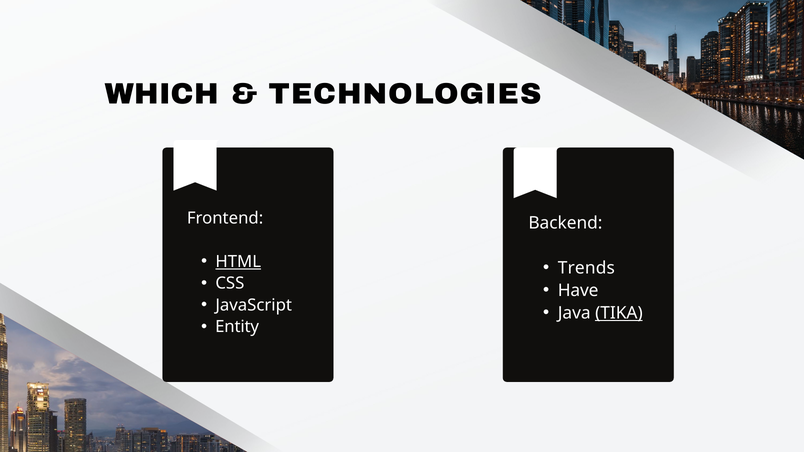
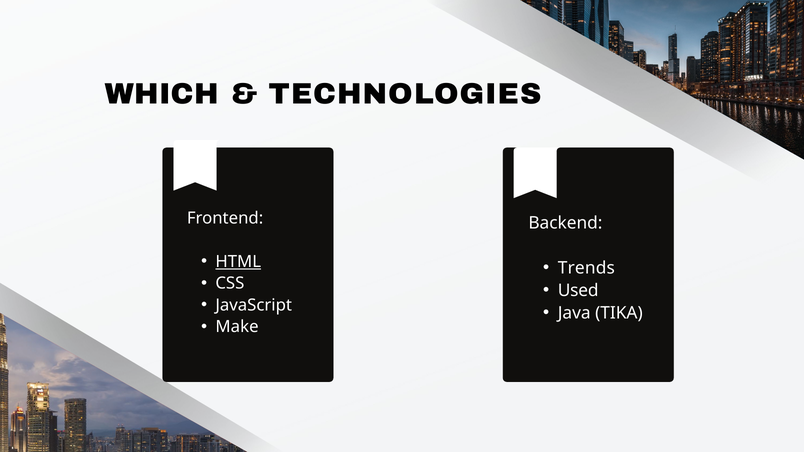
Have: Have -> Used
TIKA underline: present -> none
Entity: Entity -> Make
